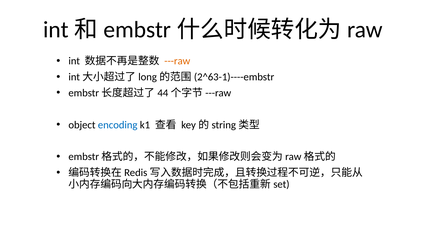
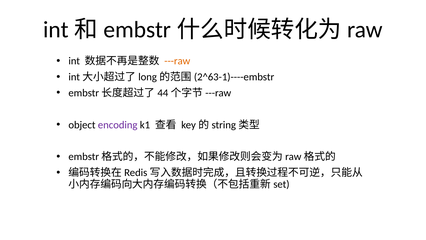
encoding colour: blue -> purple
